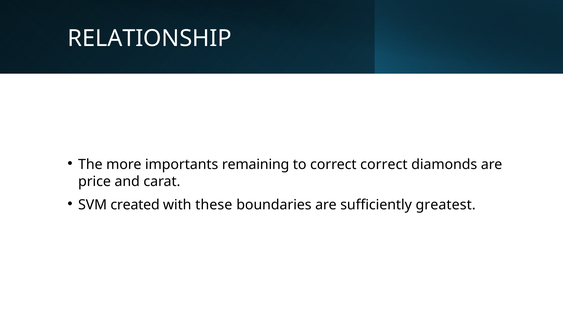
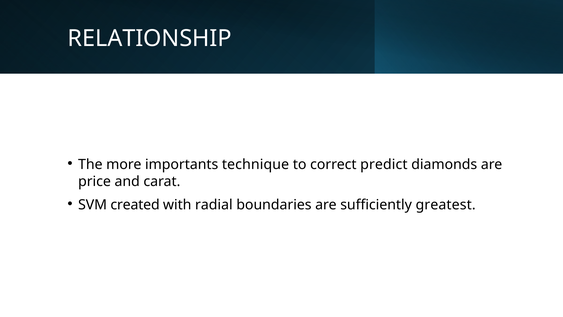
remaining: remaining -> technique
correct correct: correct -> predict
these: these -> radial
